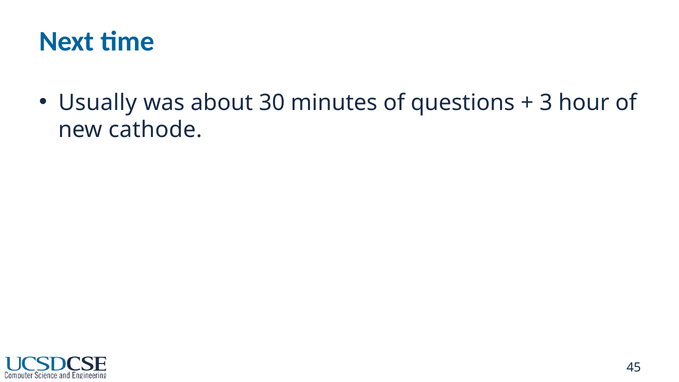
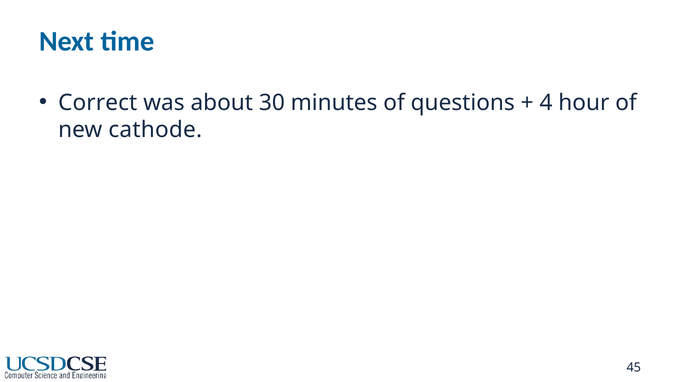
Usually: Usually -> Correct
3: 3 -> 4
